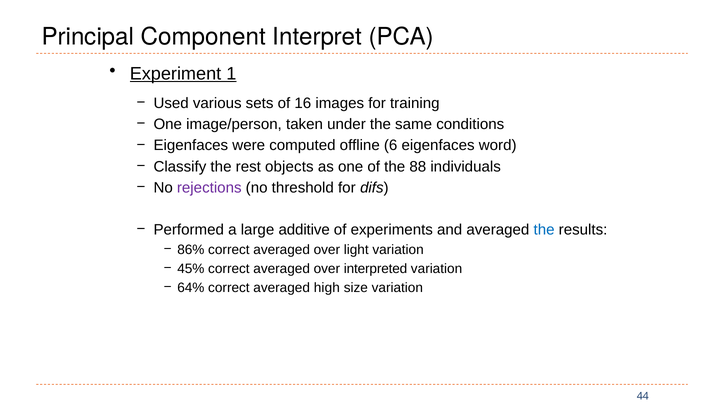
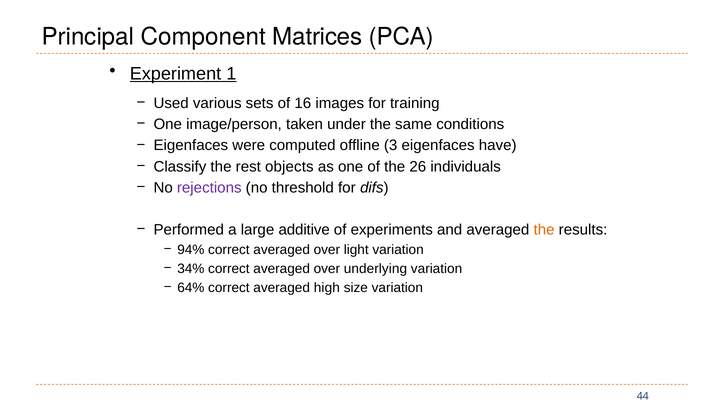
Interpret: Interpret -> Matrices
6: 6 -> 3
word: word -> have
88: 88 -> 26
the at (544, 230) colour: blue -> orange
86%: 86% -> 94%
45%: 45% -> 34%
interpreted: interpreted -> underlying
